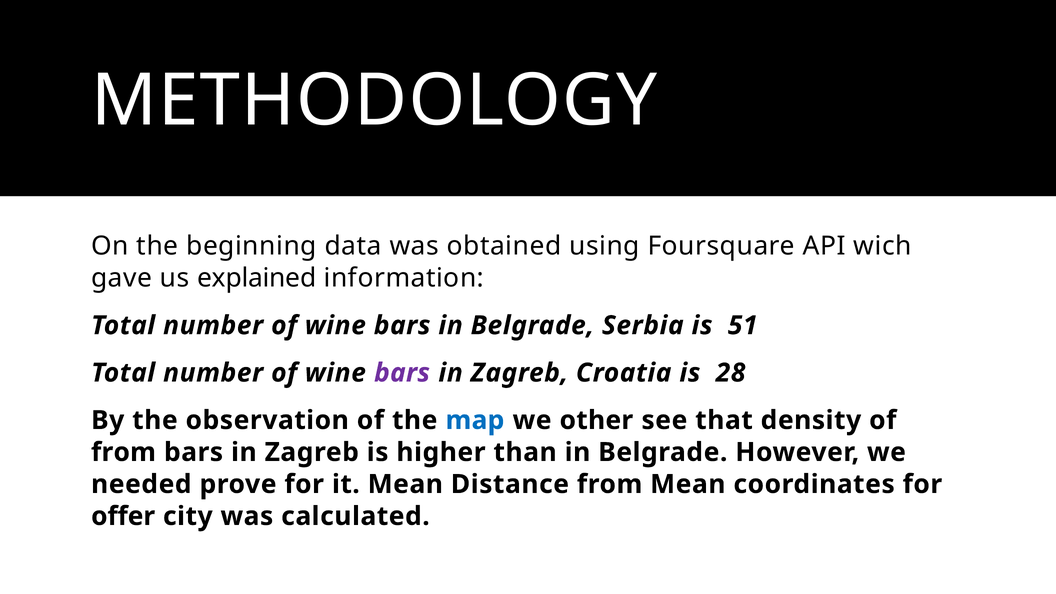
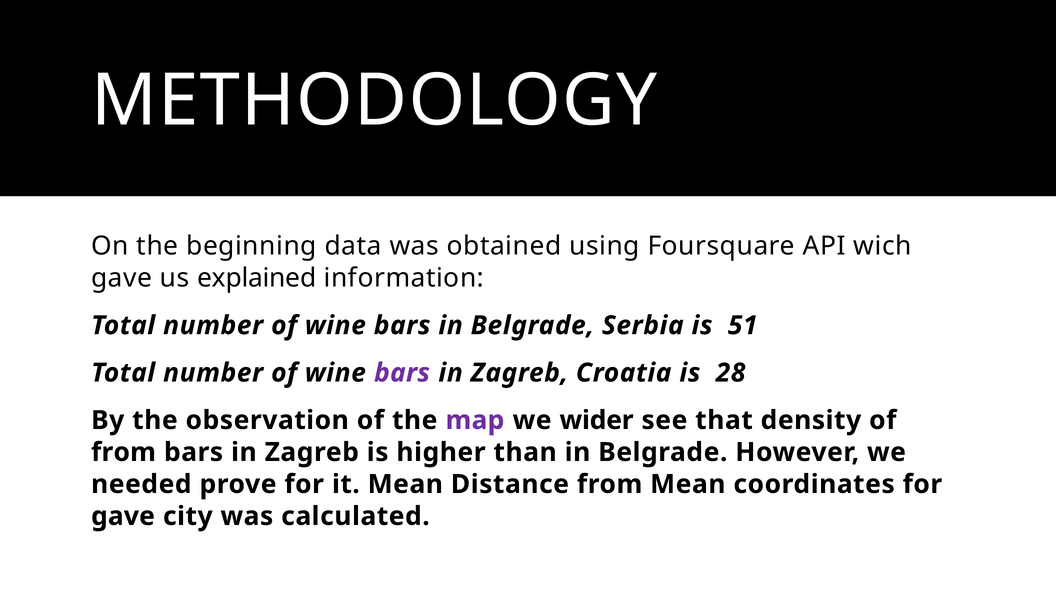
map colour: blue -> purple
other: other -> wider
offer at (123, 516): offer -> gave
